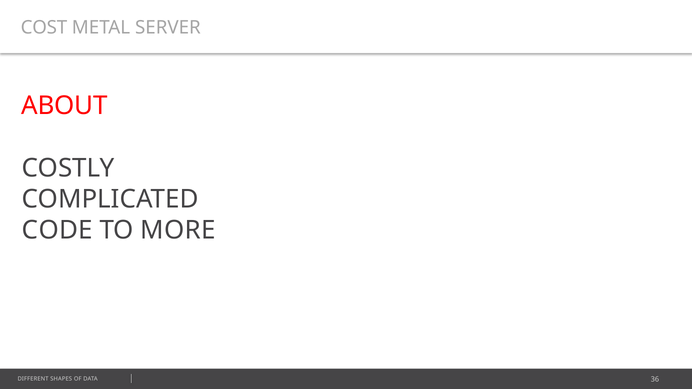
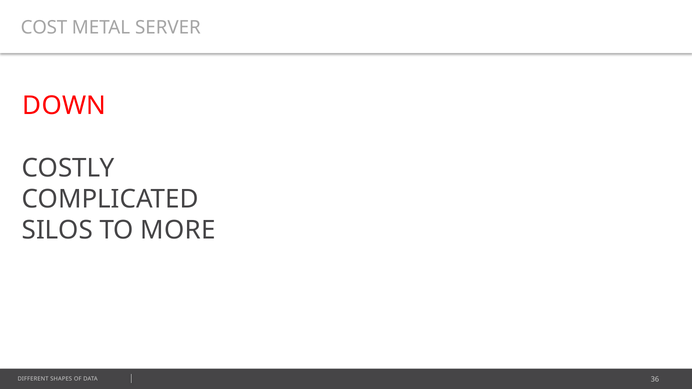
ABOUT: ABOUT -> DOWN
CODE: CODE -> SILOS
